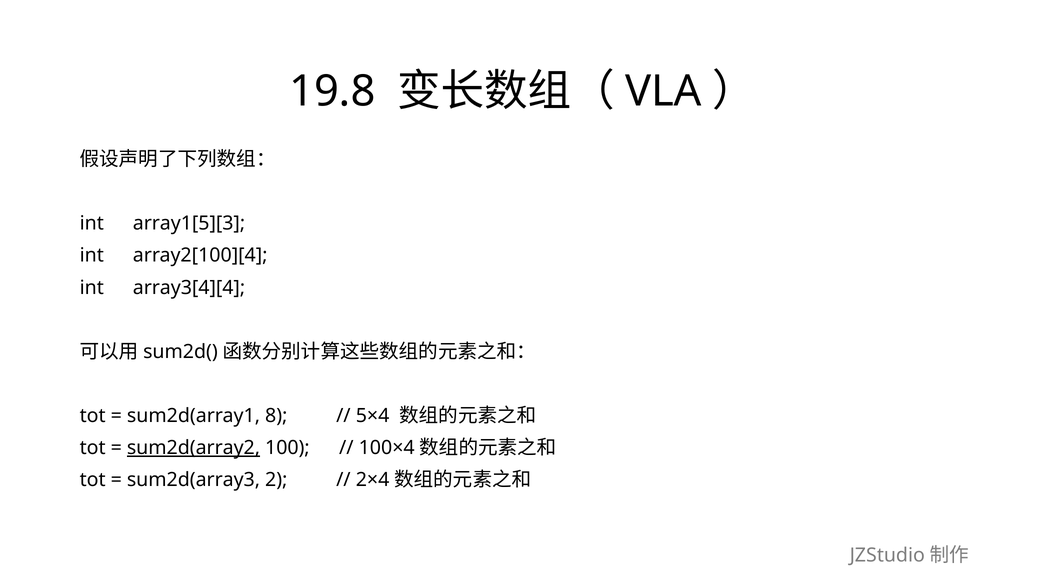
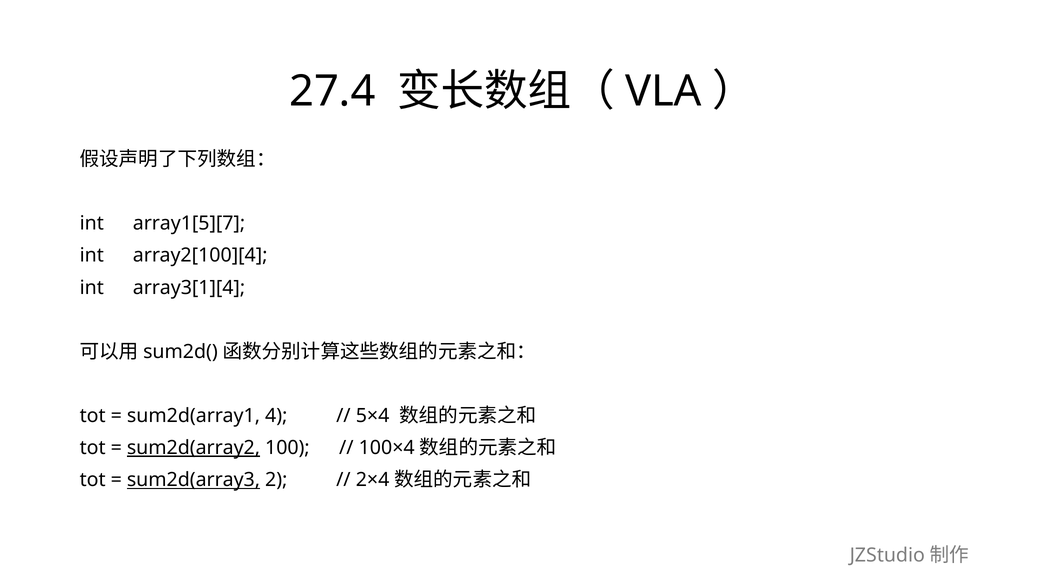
19.8: 19.8 -> 27.4
array1[5][3: array1[5][3 -> array1[5][7
array3[4][4: array3[4][4 -> array3[1][4
8: 8 -> 4
sum2d(array3 underline: none -> present
